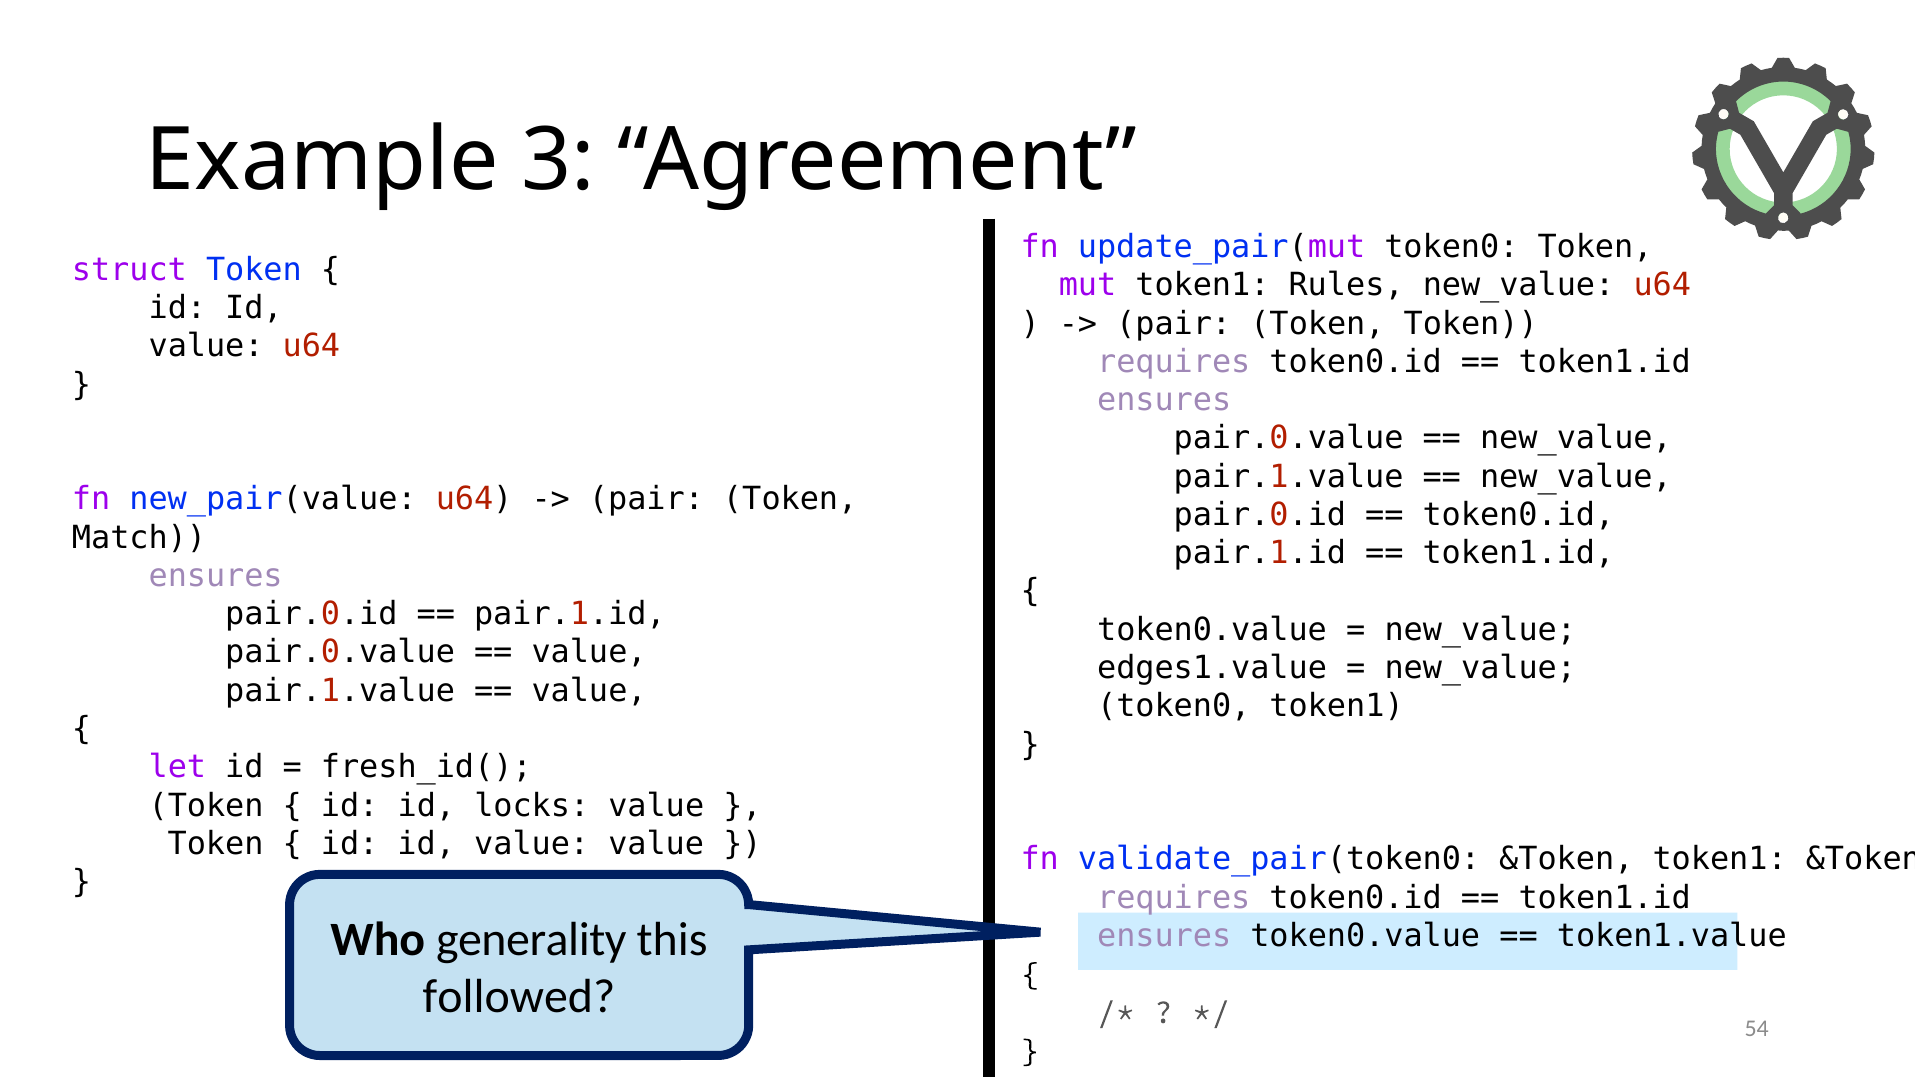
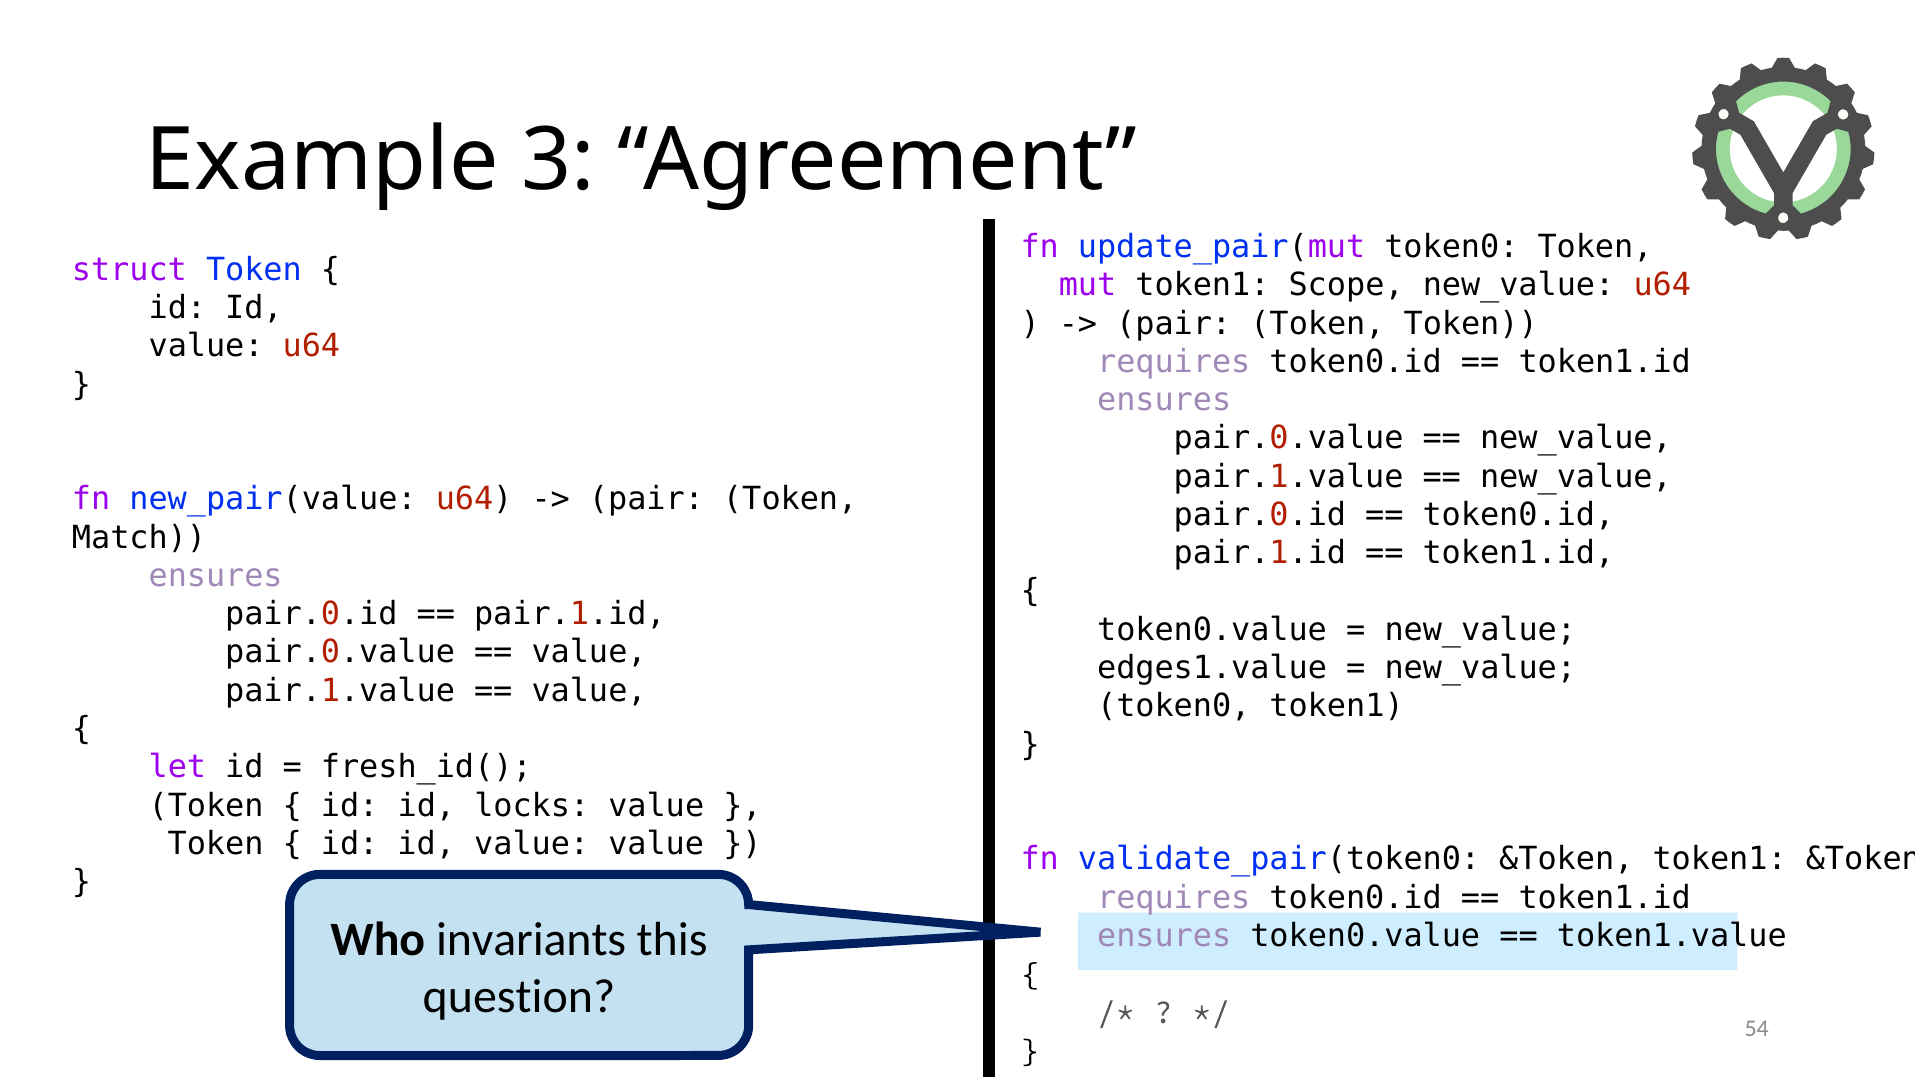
Rules: Rules -> Scope
generality: generality -> invariants
followed: followed -> question
